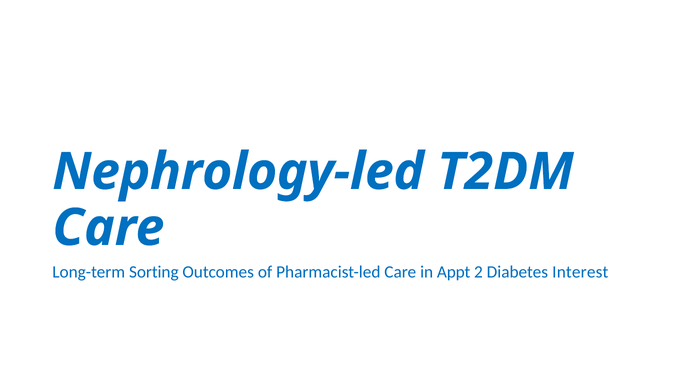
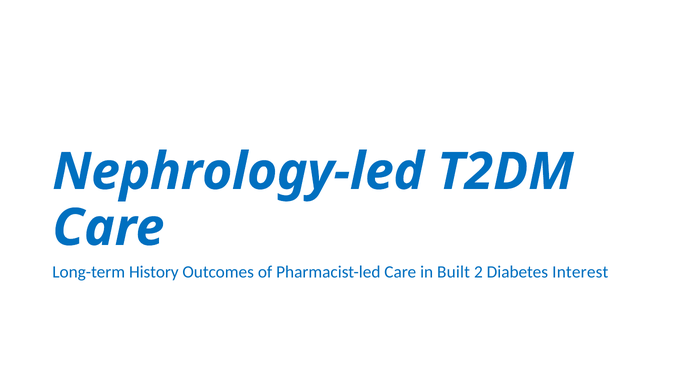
Sorting: Sorting -> History
Appt: Appt -> Built
